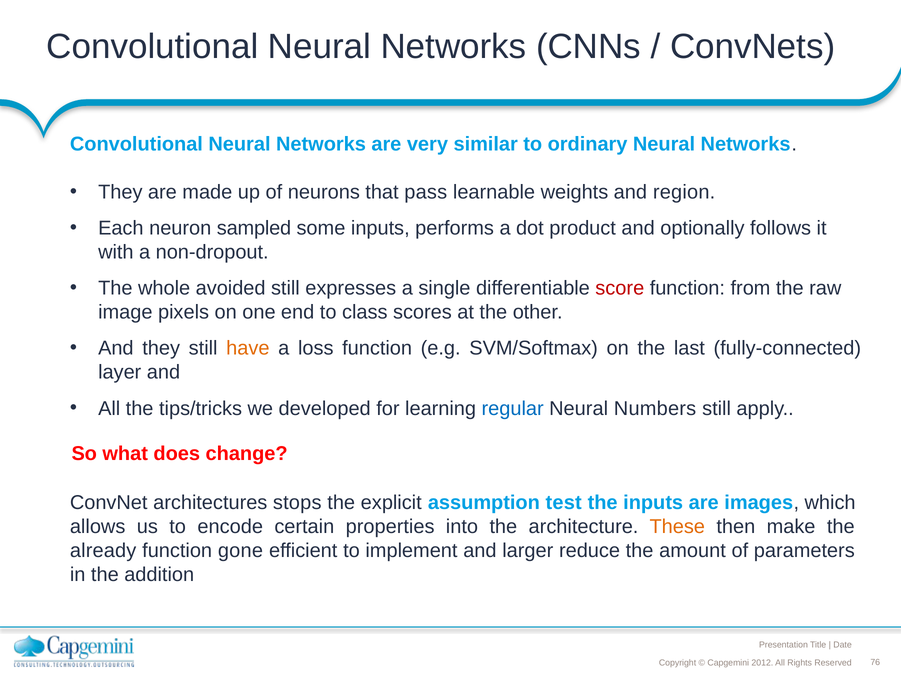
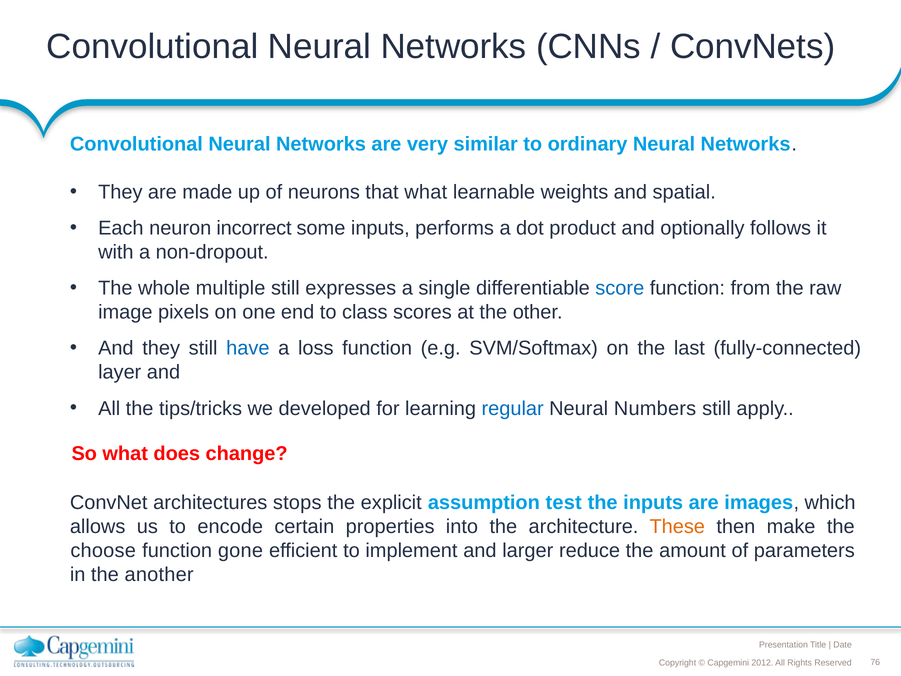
that pass: pass -> what
region: region -> spatial
sampled: sampled -> incorrect
avoided: avoided -> multiple
score colour: red -> blue
have colour: orange -> blue
already: already -> choose
addition: addition -> another
